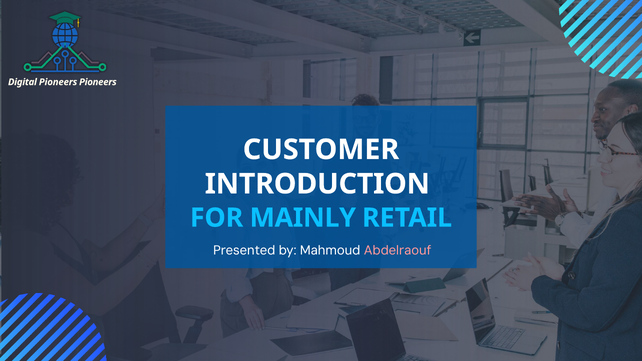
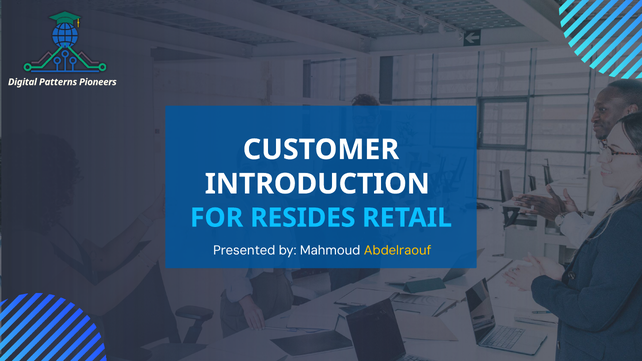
Digital Pioneers: Pioneers -> Patterns
MAINLY: MAINLY -> RESIDES
Abdelraouf colour: pink -> yellow
